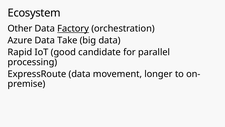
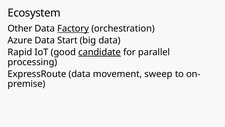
Take: Take -> Start
candidate underline: none -> present
longer: longer -> sweep
